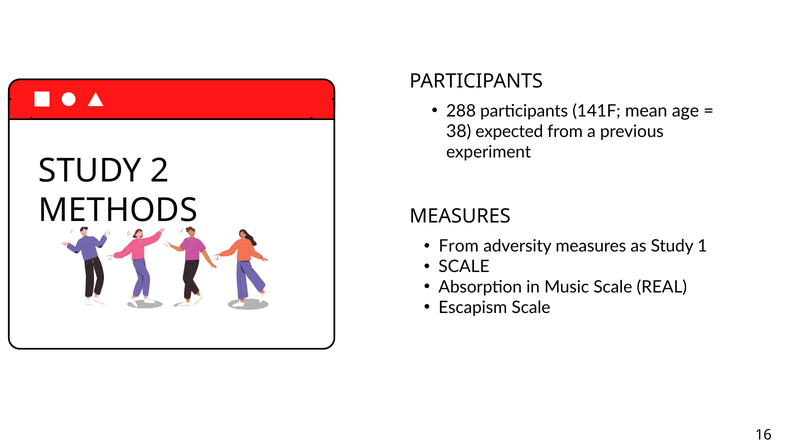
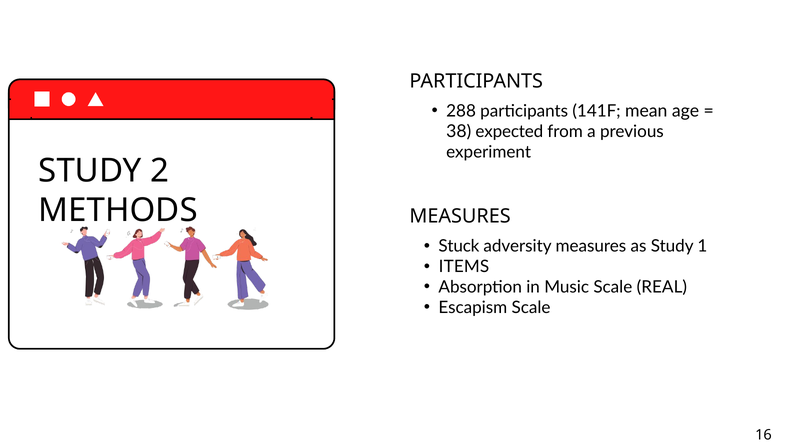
From at (459, 246): From -> Stuck
SCALE at (464, 267): SCALE -> ITEMS
